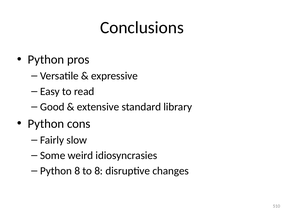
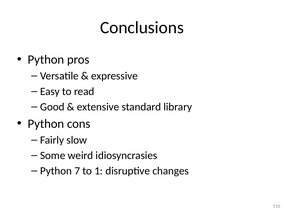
Python 8: 8 -> 7
to 8: 8 -> 1
